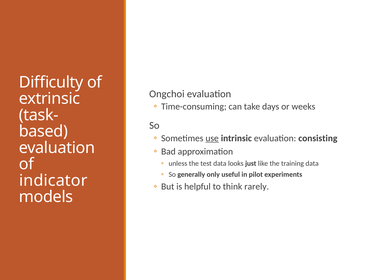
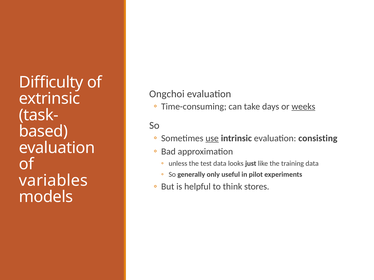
weeks underline: none -> present
indicator: indicator -> variables
rarely: rarely -> stores
